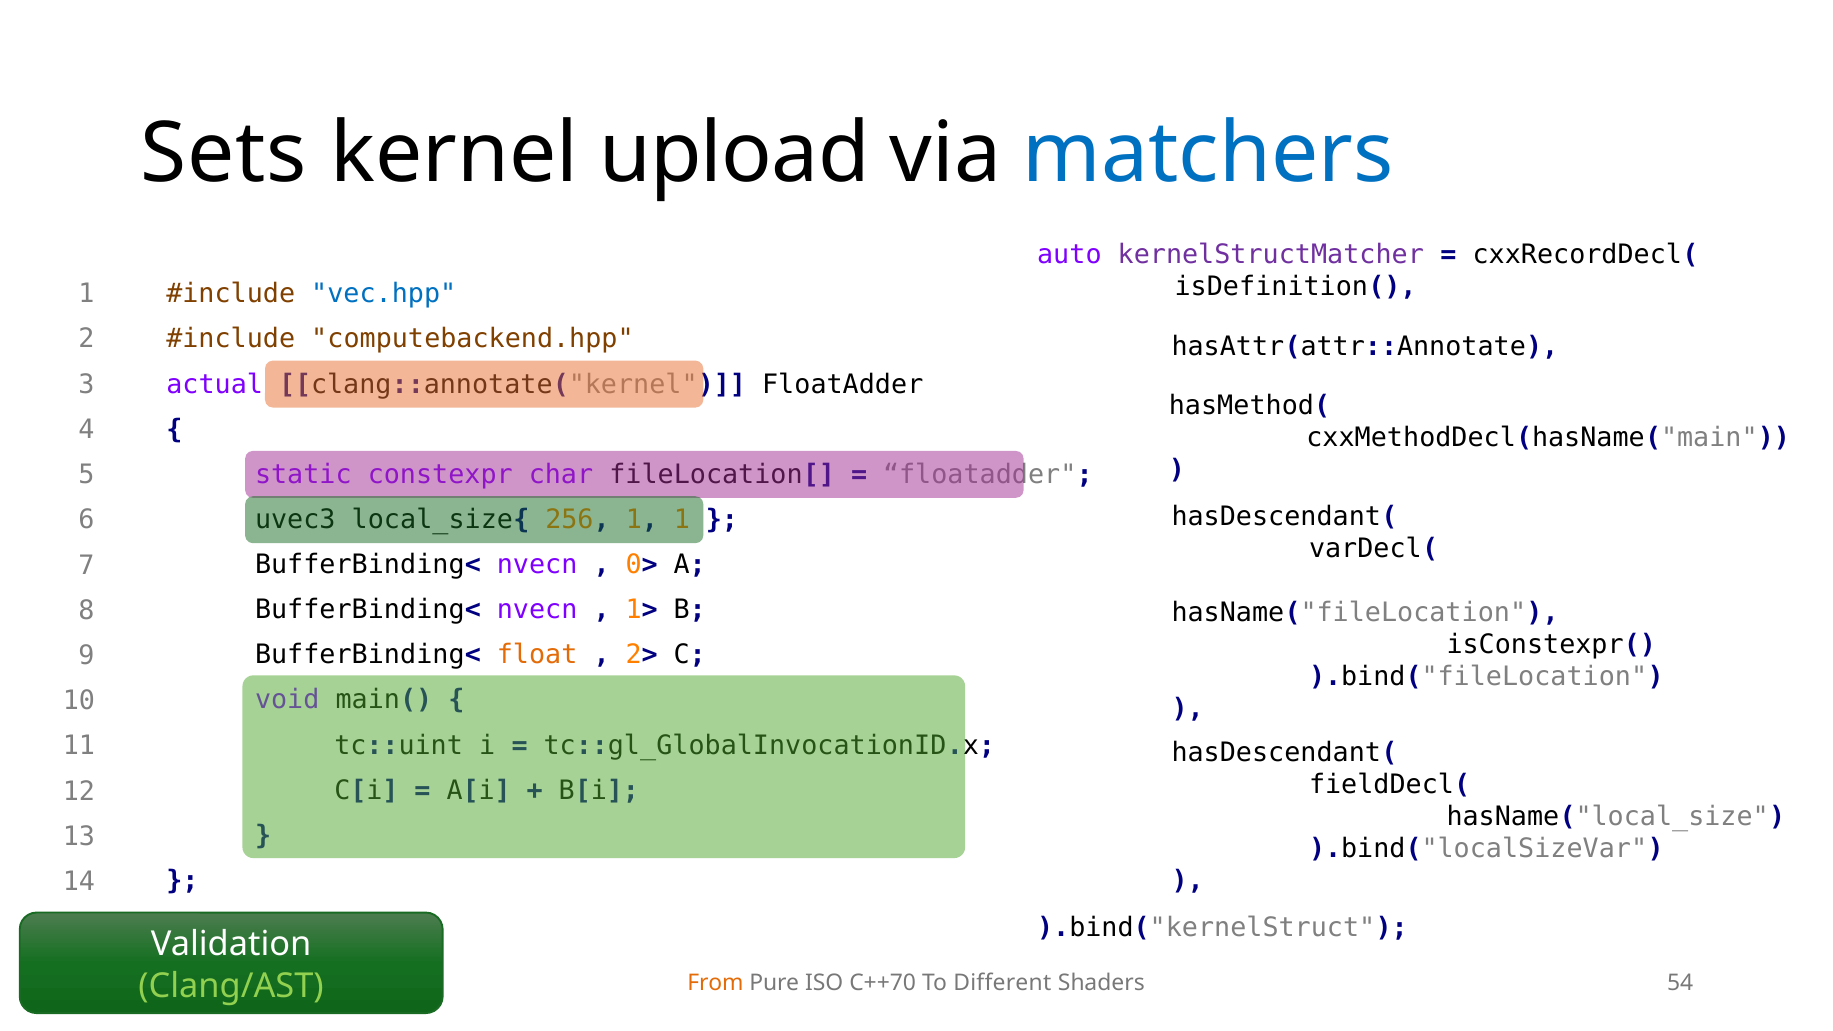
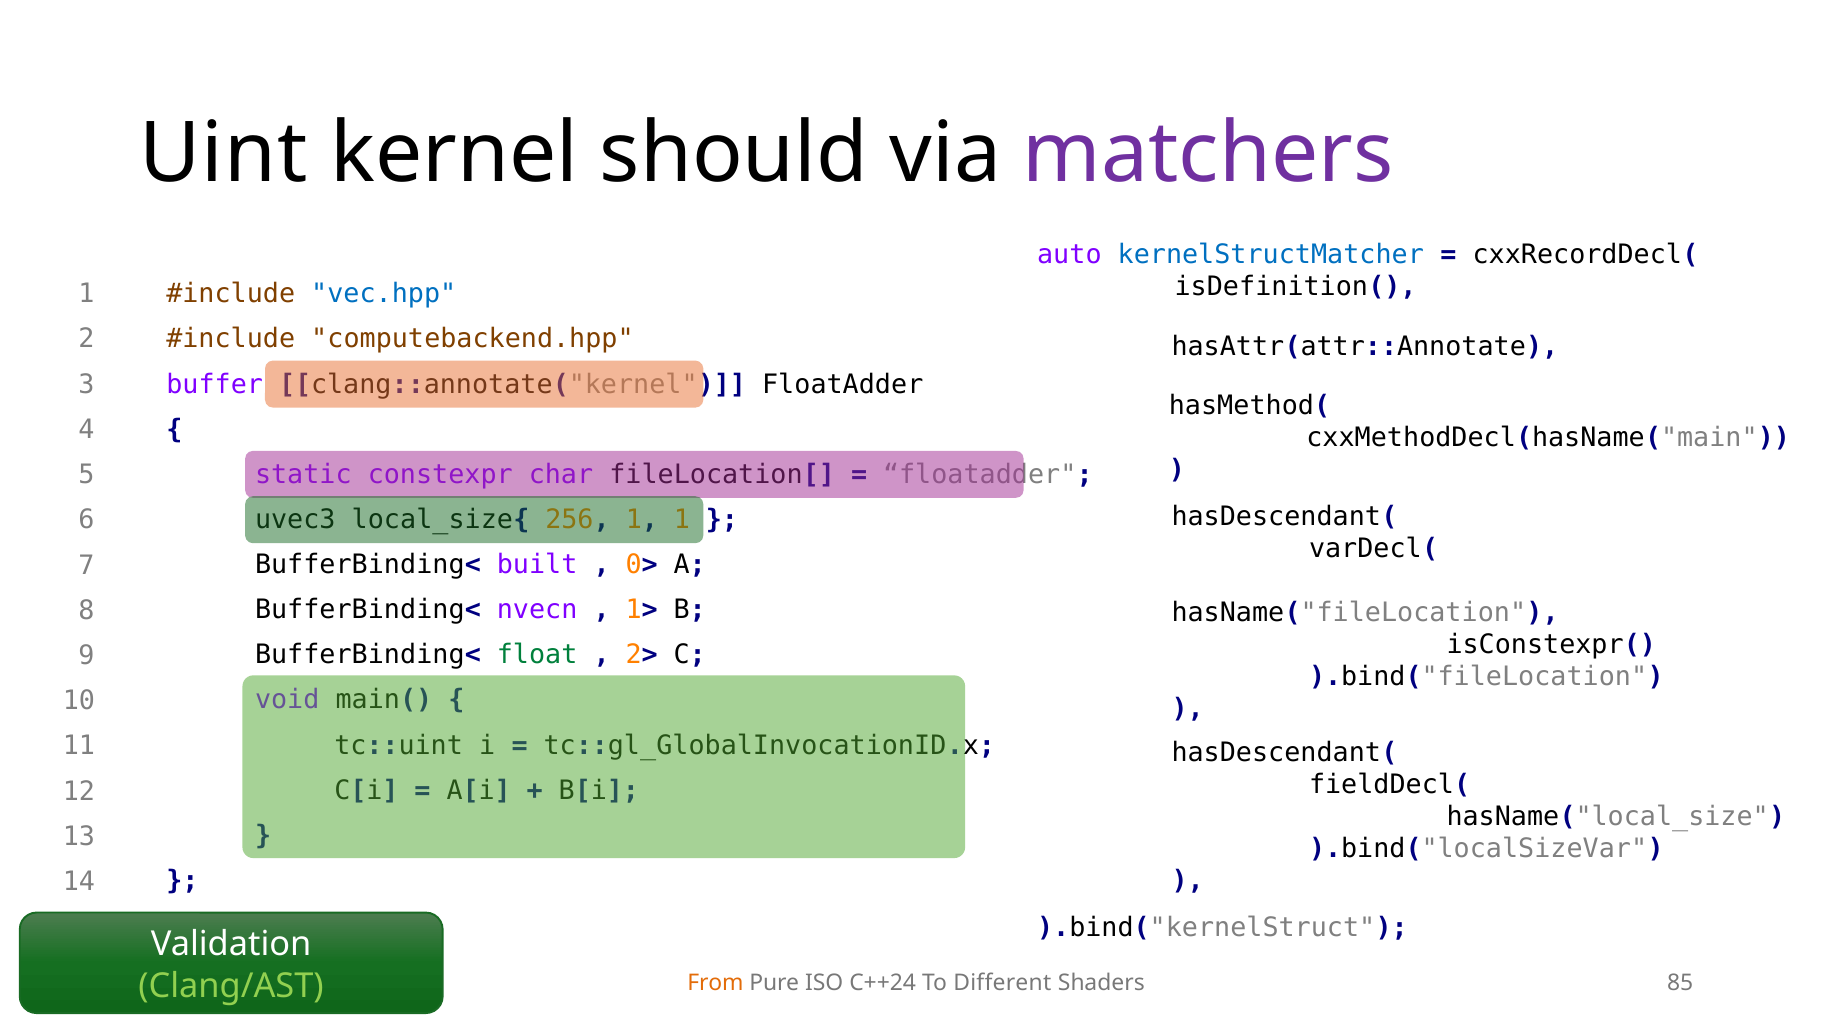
Sets: Sets -> Uint
upload: upload -> should
matchers colour: blue -> purple
kernelStructMatcher colour: purple -> blue
actual: actual -> buffer
nvecn at (537, 565): nvecn -> built
float colour: orange -> green
C++70: C++70 -> C++24
54: 54 -> 85
